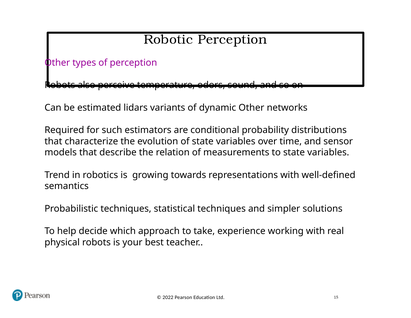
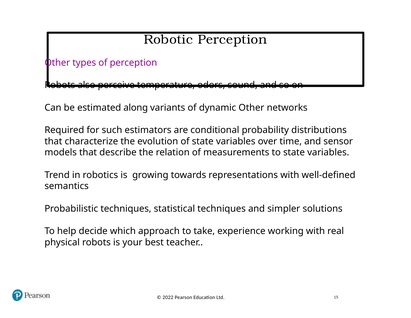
lidars: lidars -> along
